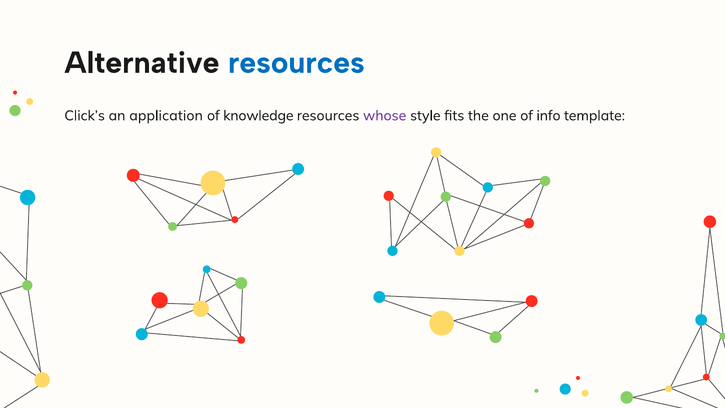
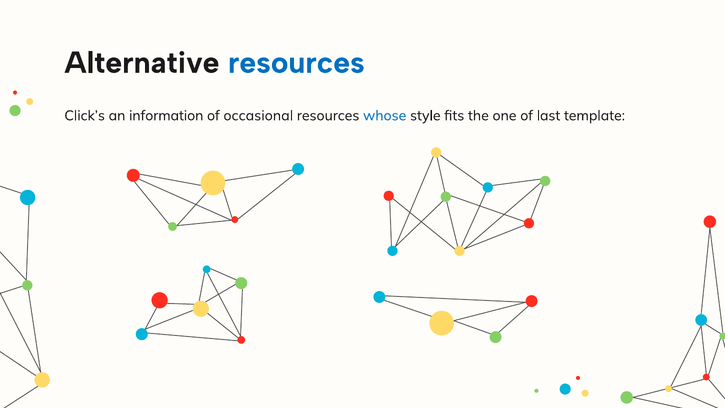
application: application -> information
knowledge: knowledge -> occasional
whose colour: purple -> blue
info: info -> last
